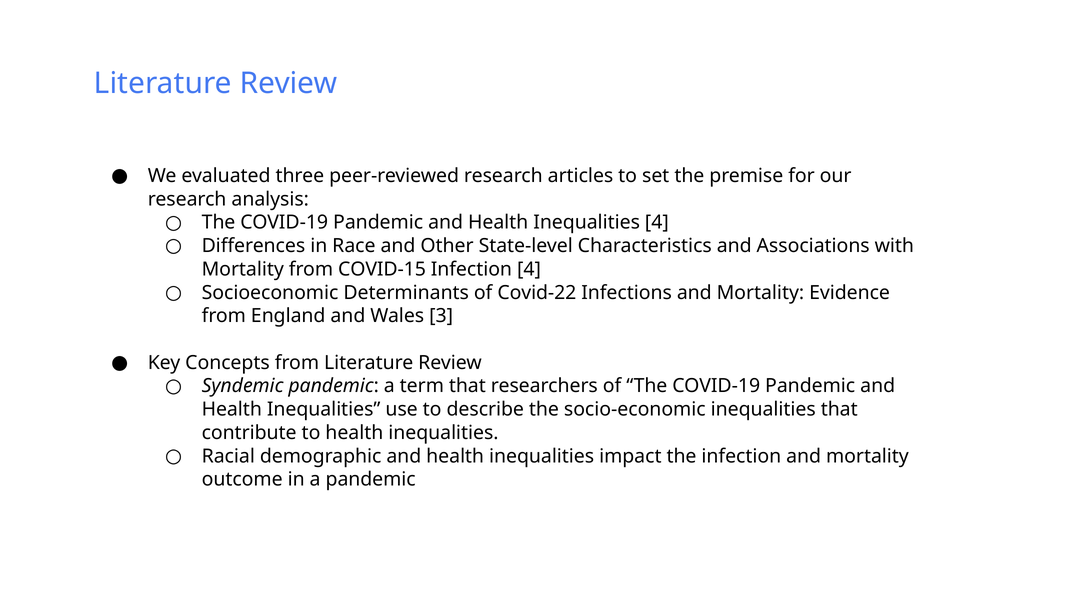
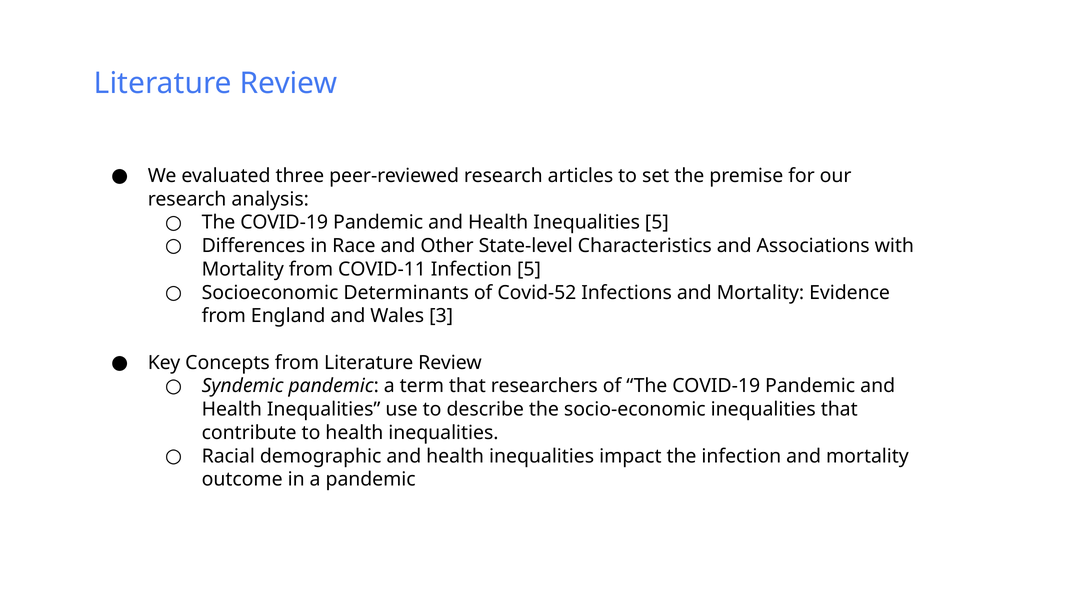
Inequalities 4: 4 -> 5
COVID-15: COVID-15 -> COVID-11
Infection 4: 4 -> 5
Covid-22: Covid-22 -> Covid-52
